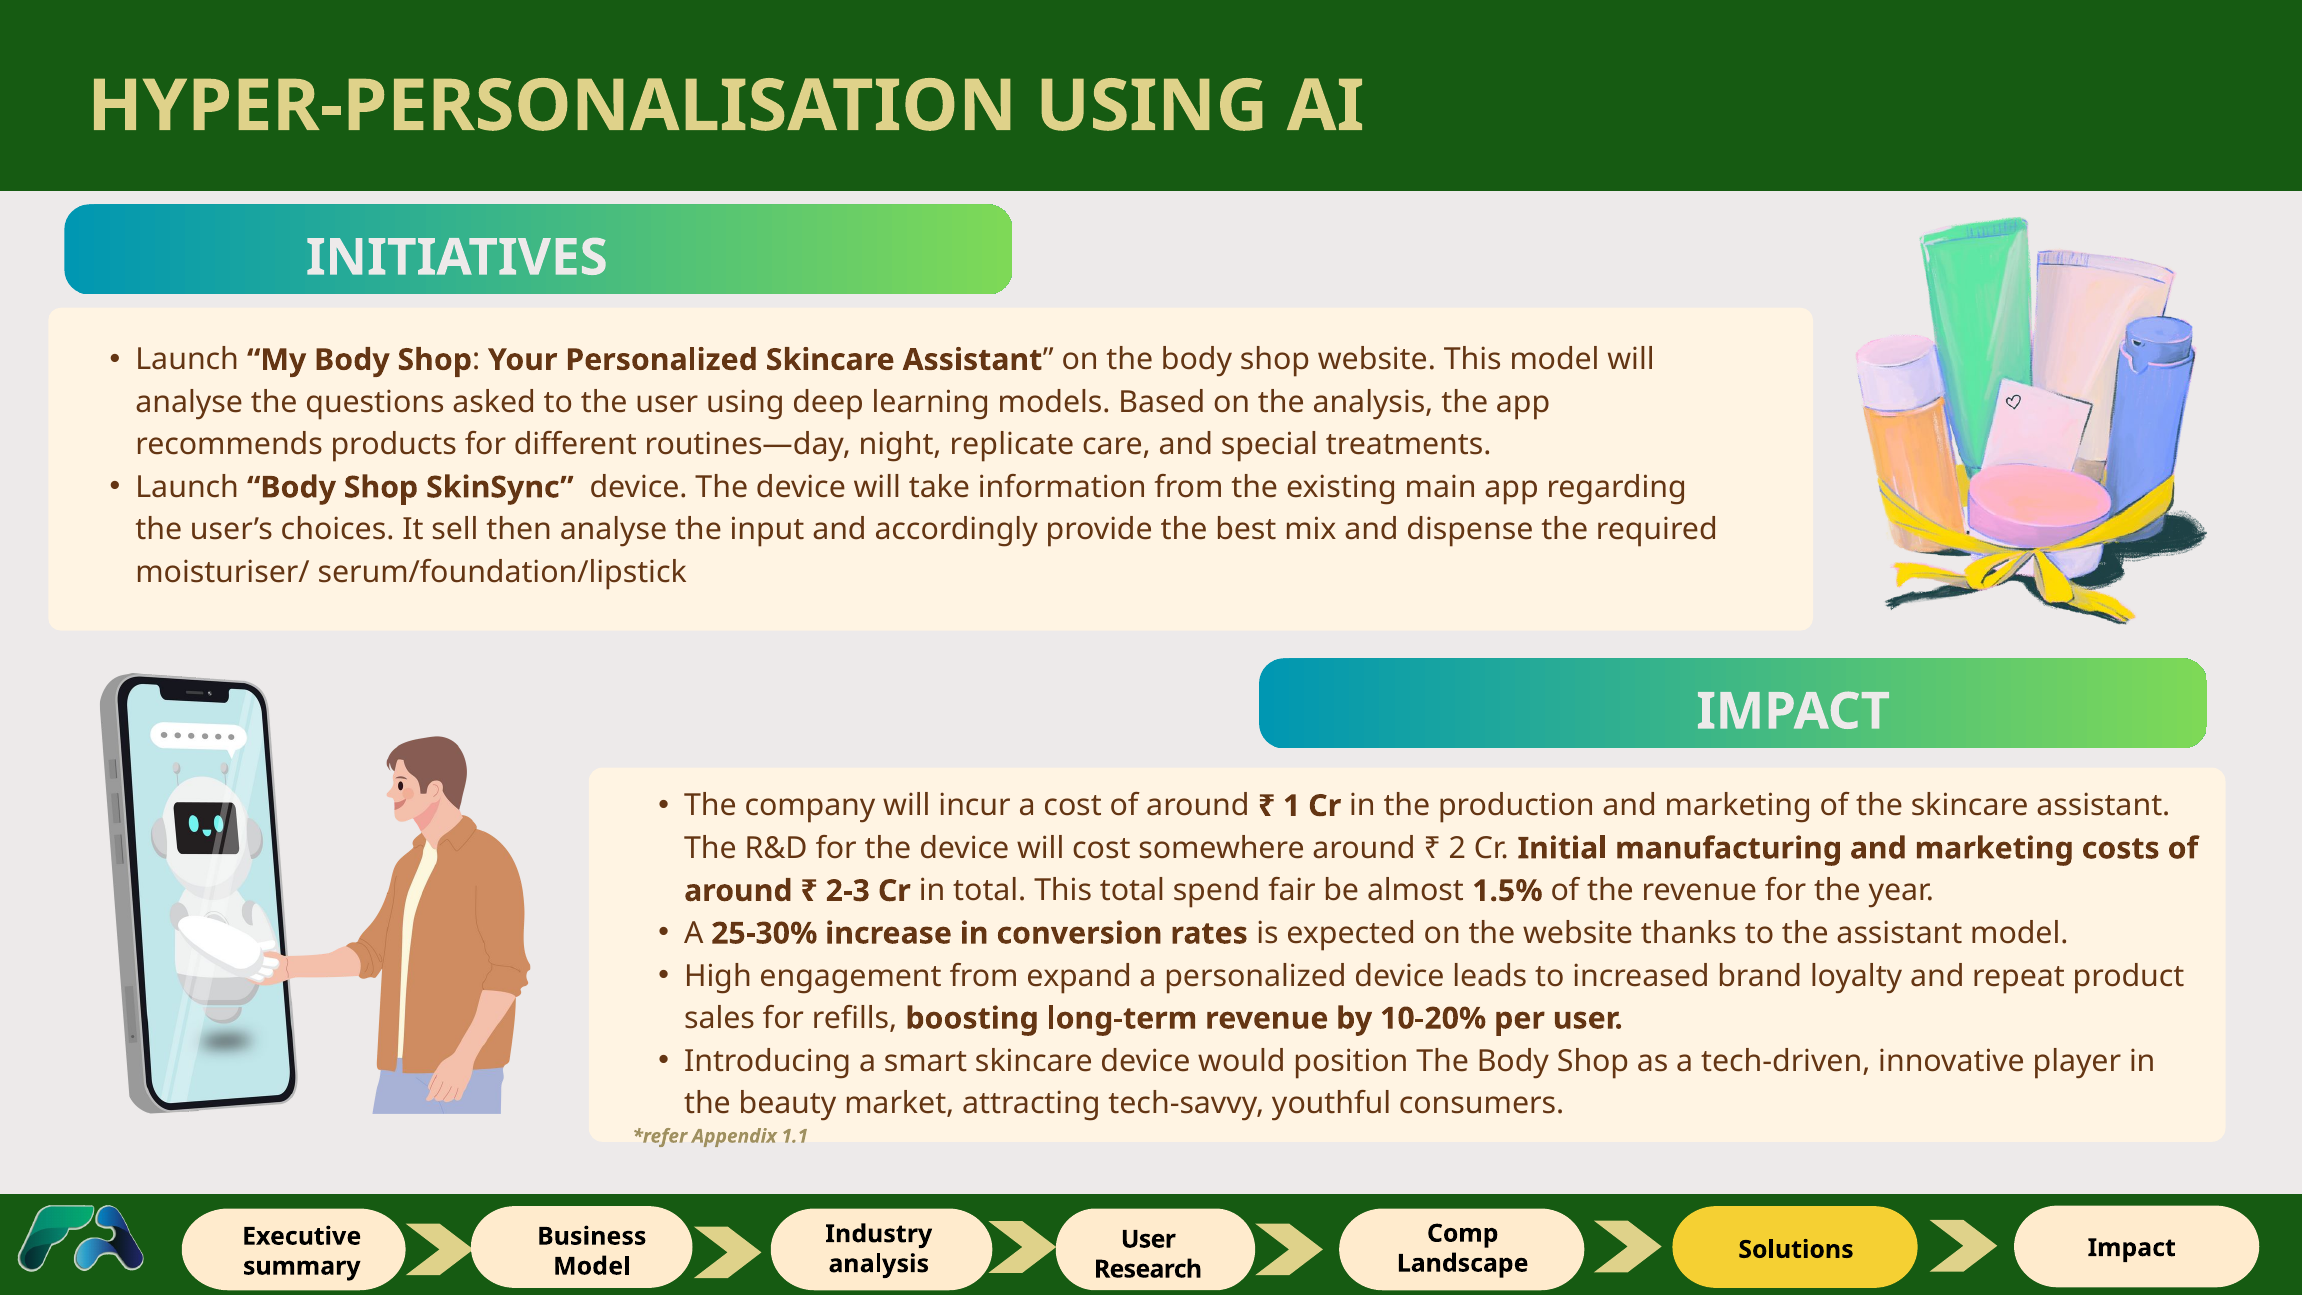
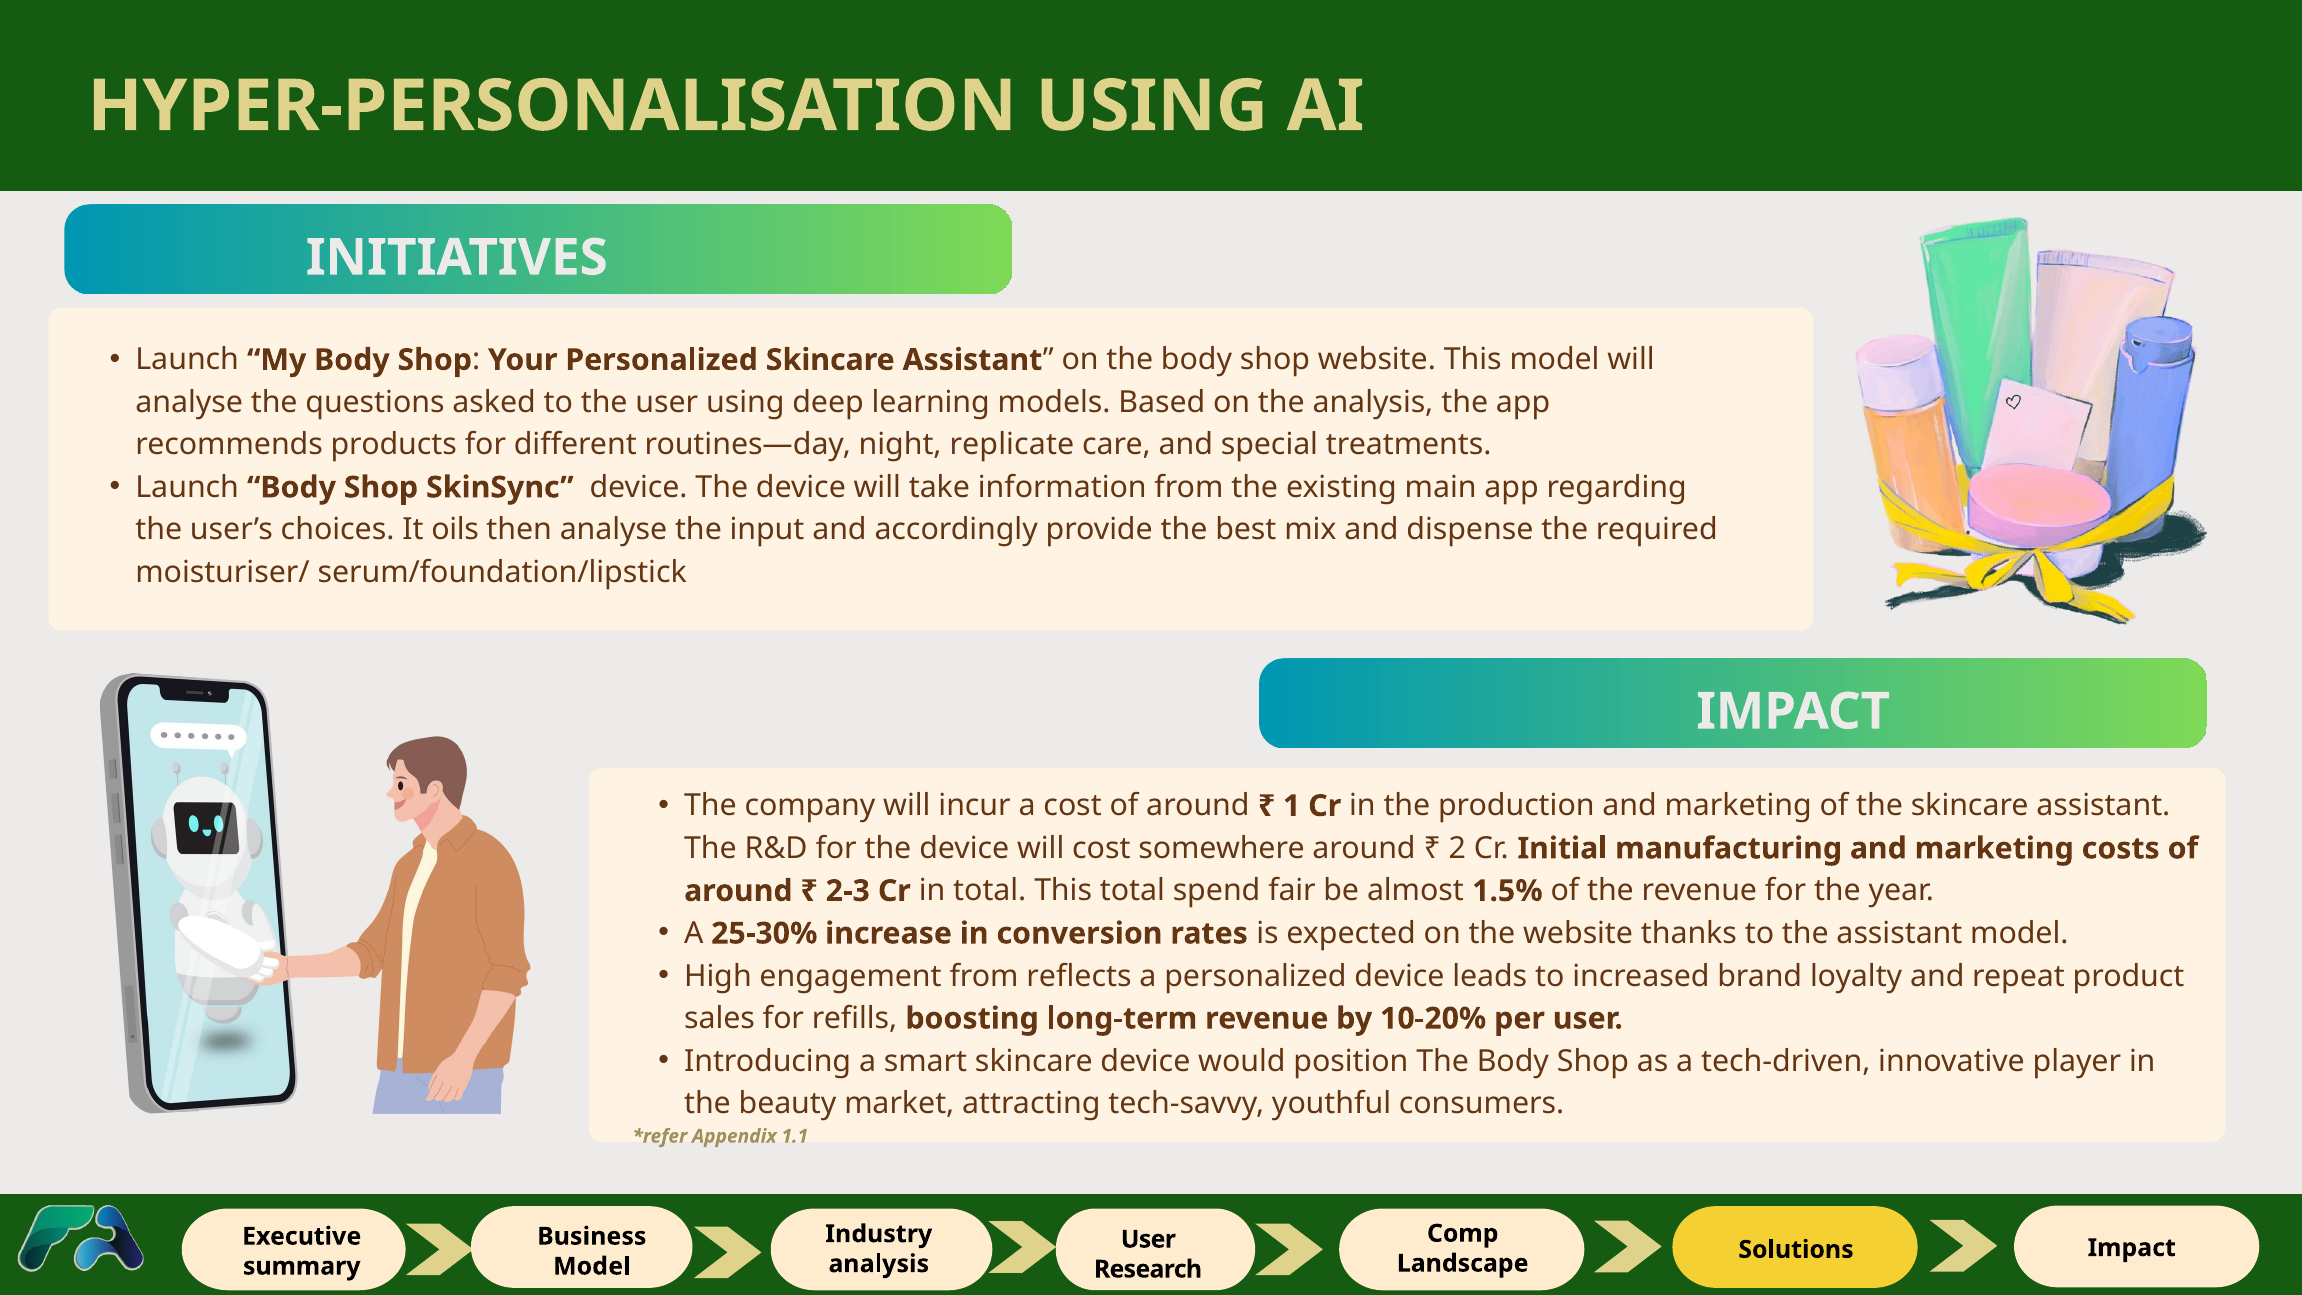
sell: sell -> oils
expand: expand -> reflects
